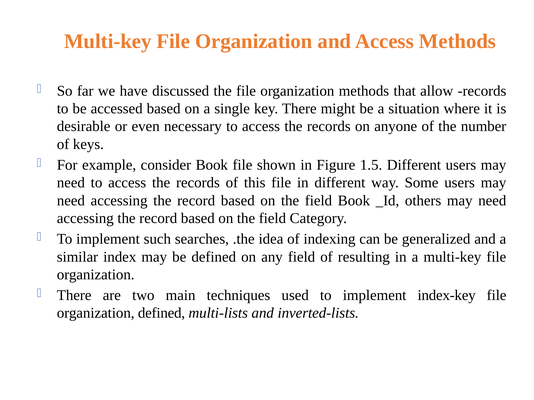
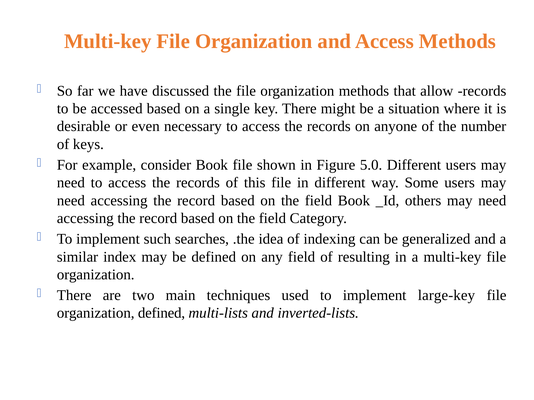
1.5: 1.5 -> 5.0
index-key: index-key -> large-key
